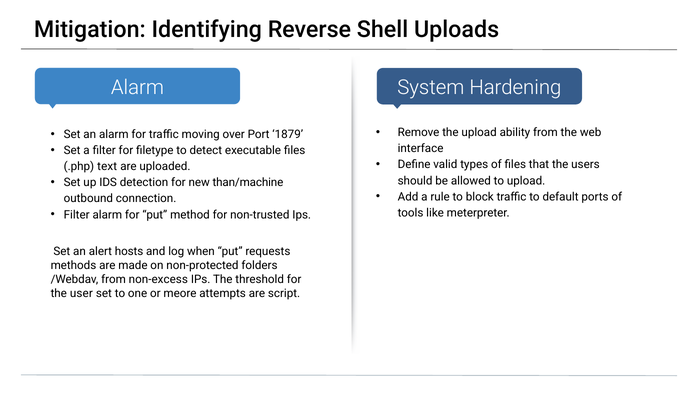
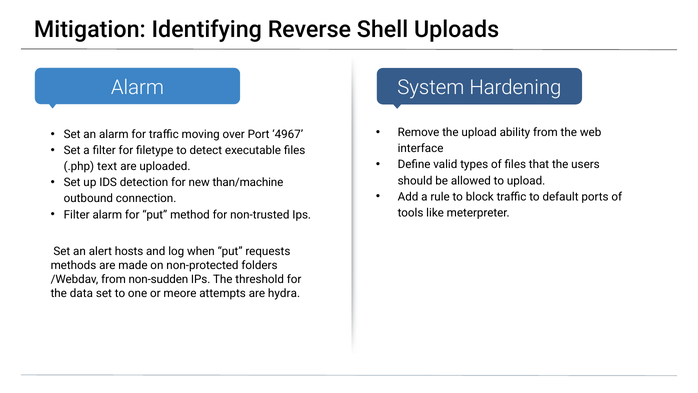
1879: 1879 -> 4967
non-excess: non-excess -> non-sudden
user: user -> data
script: script -> hydra
